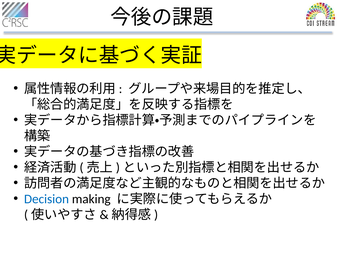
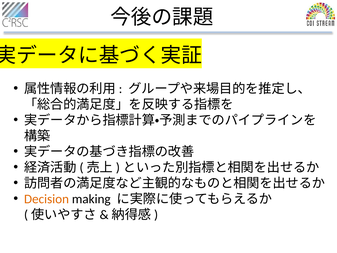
Decision colour: blue -> orange
